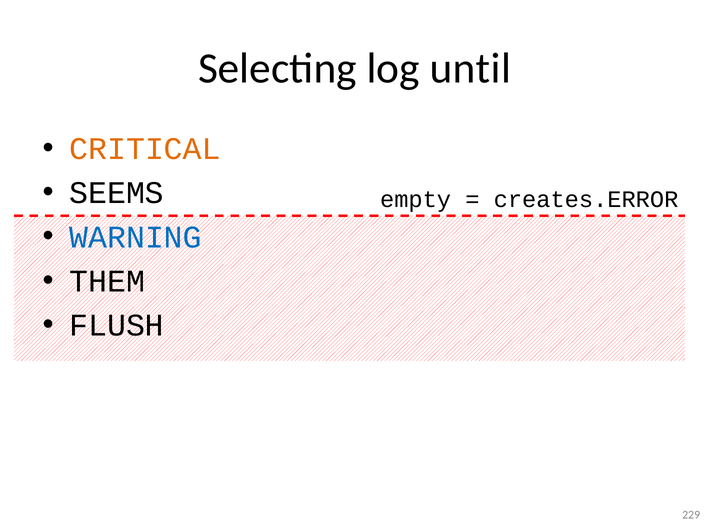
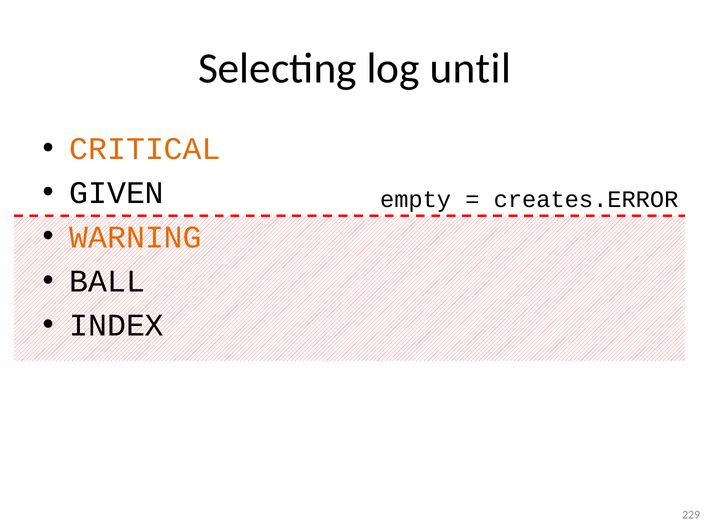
SEEMS: SEEMS -> GIVEN
WARNING colour: blue -> orange
THEM: THEM -> BALL
FLUSH: FLUSH -> INDEX
